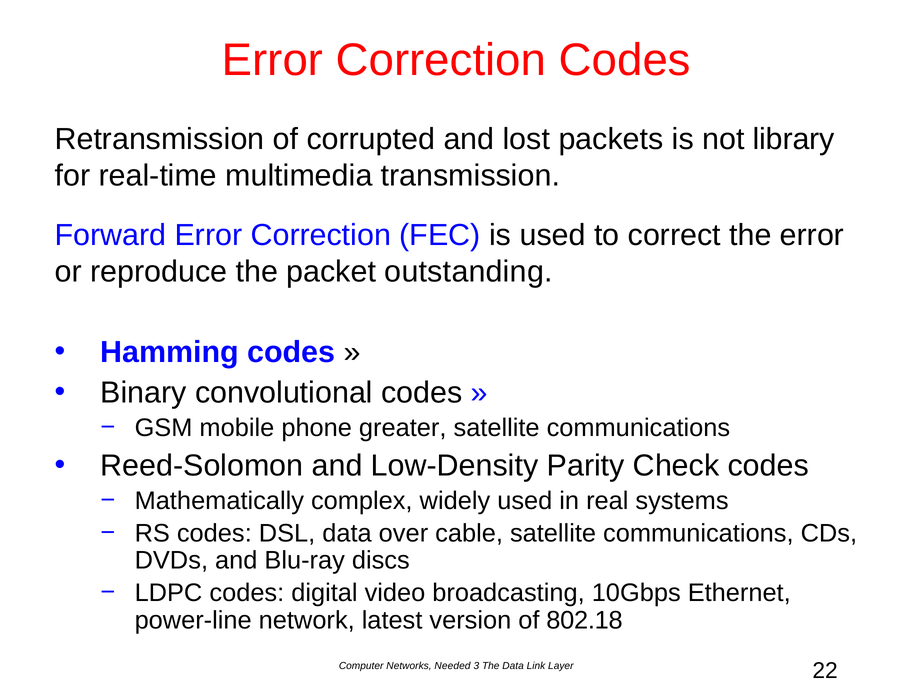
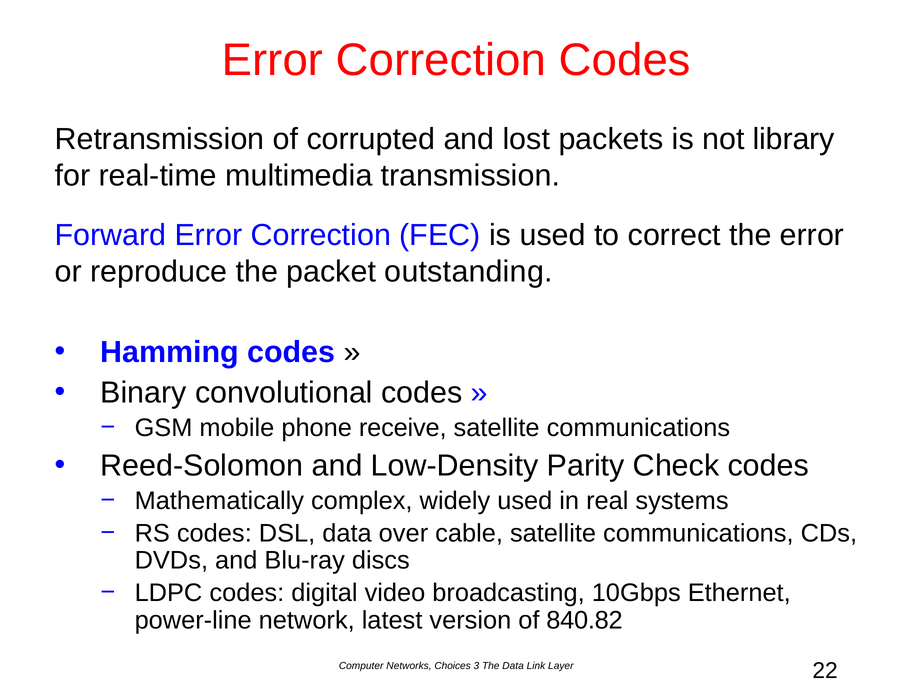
greater: greater -> receive
802.18: 802.18 -> 840.82
Needed: Needed -> Choices
